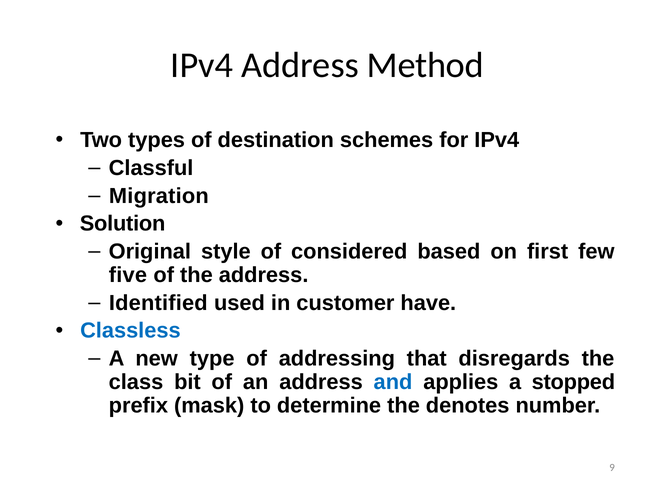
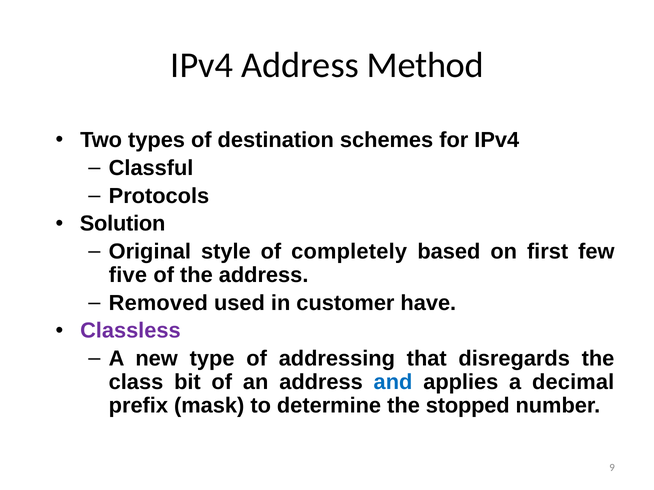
Migration: Migration -> Protocols
considered: considered -> completely
Identified: Identified -> Removed
Classless colour: blue -> purple
stopped: stopped -> decimal
denotes: denotes -> stopped
